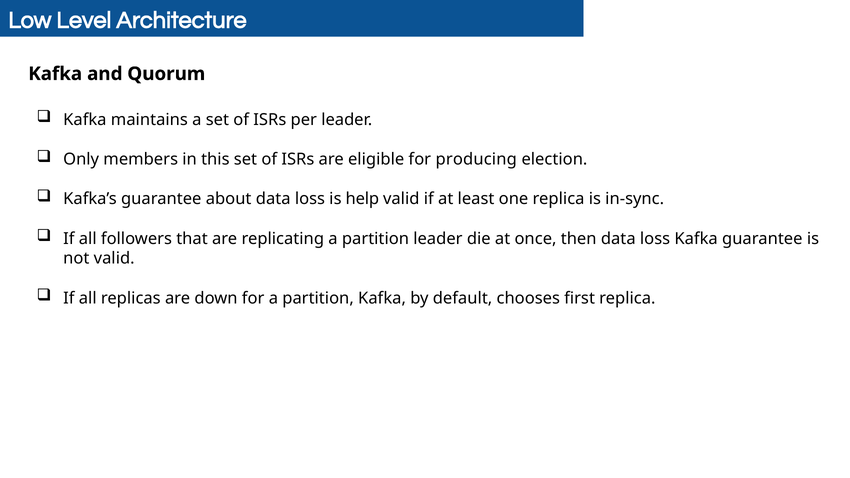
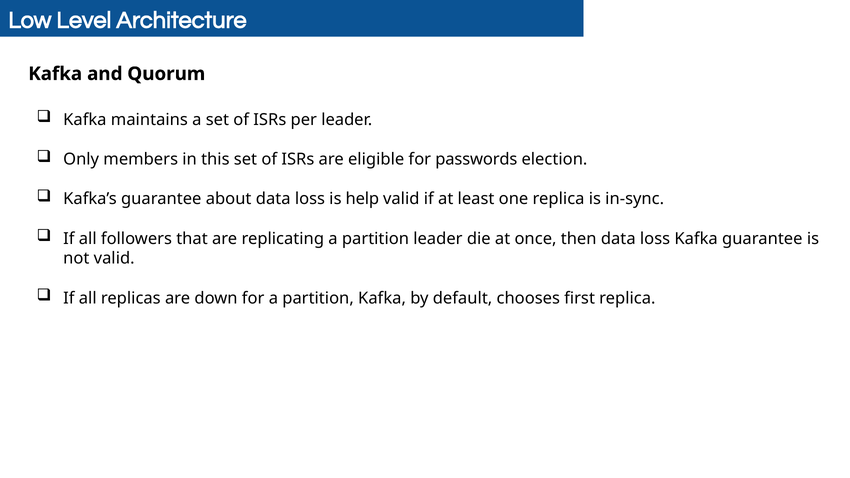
producing: producing -> passwords
